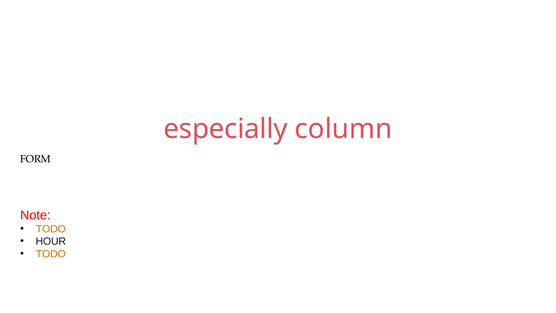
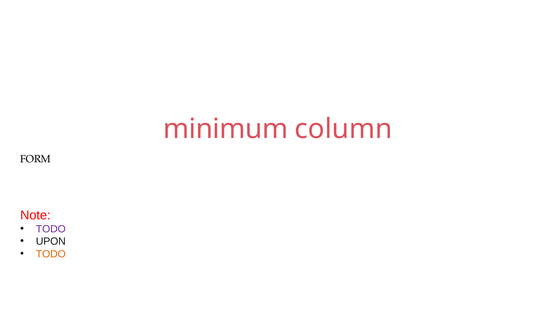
especially: especially -> minimum
TODO at (51, 229) colour: orange -> purple
HOUR: HOUR -> UPON
